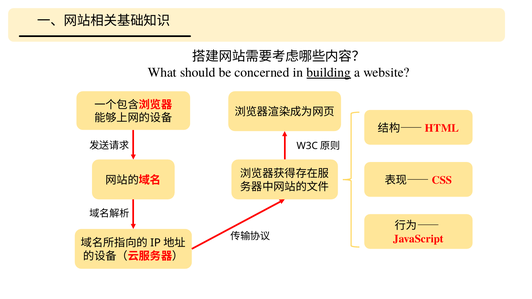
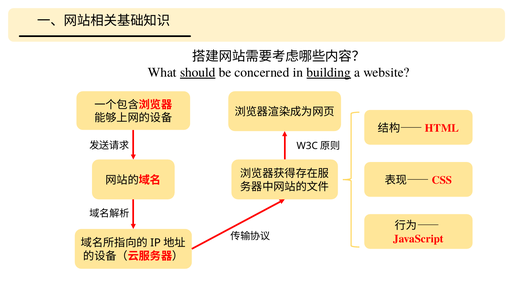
should underline: none -> present
